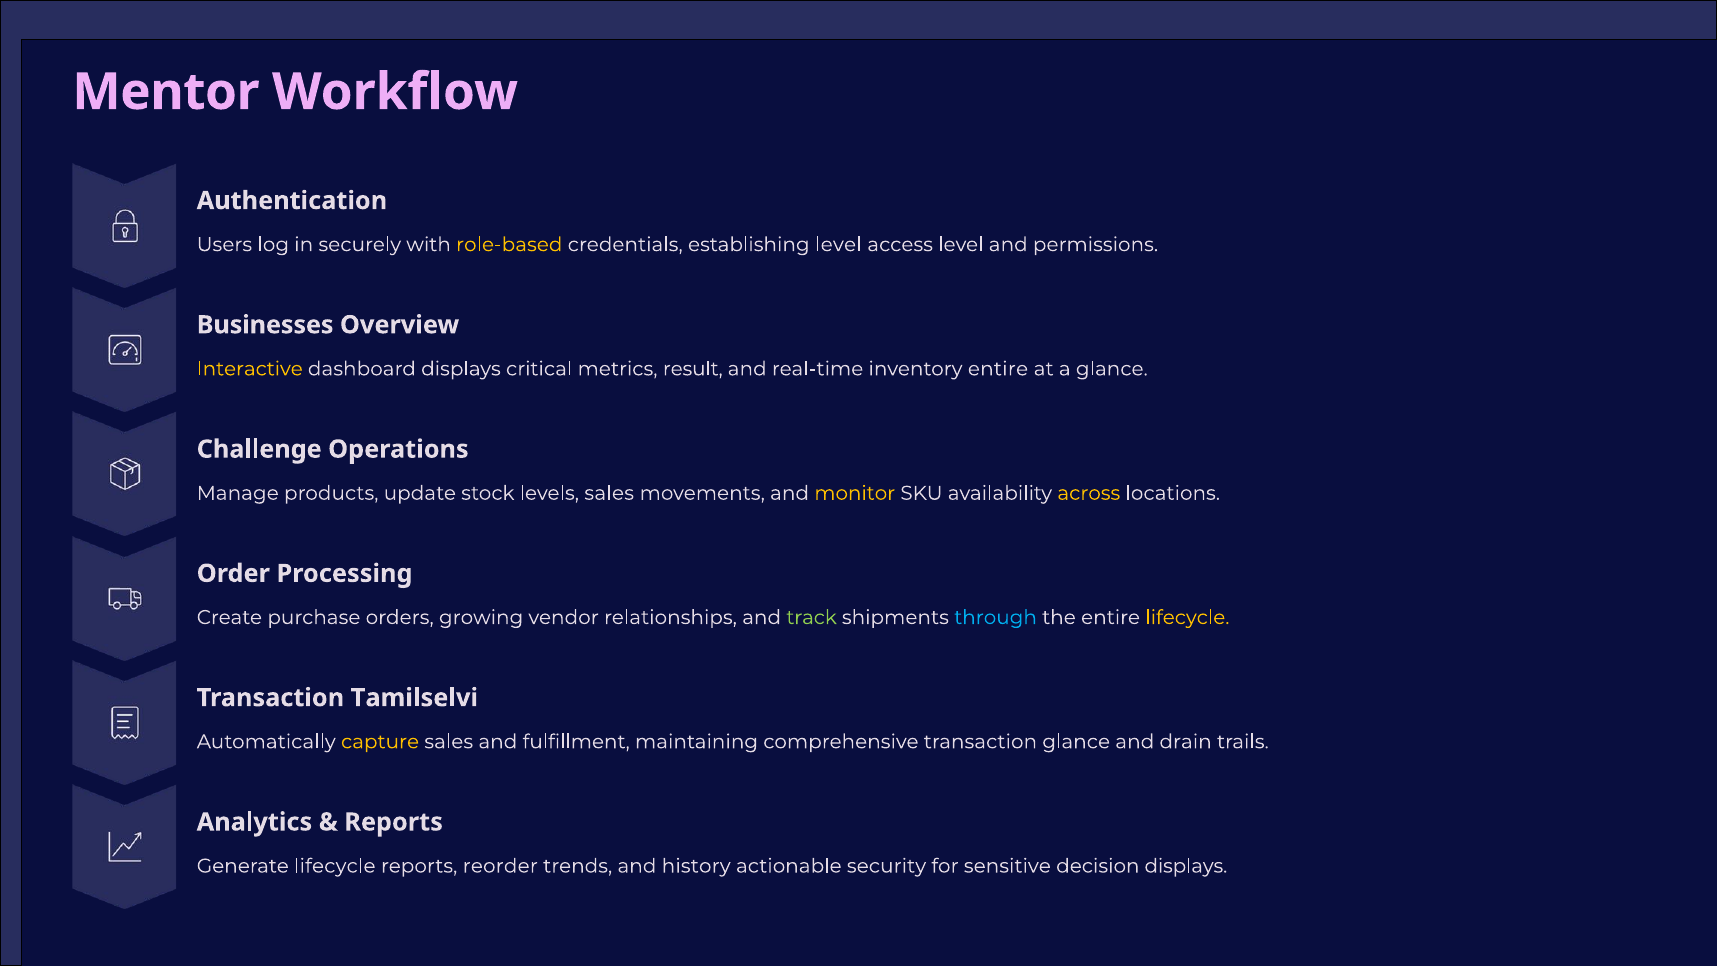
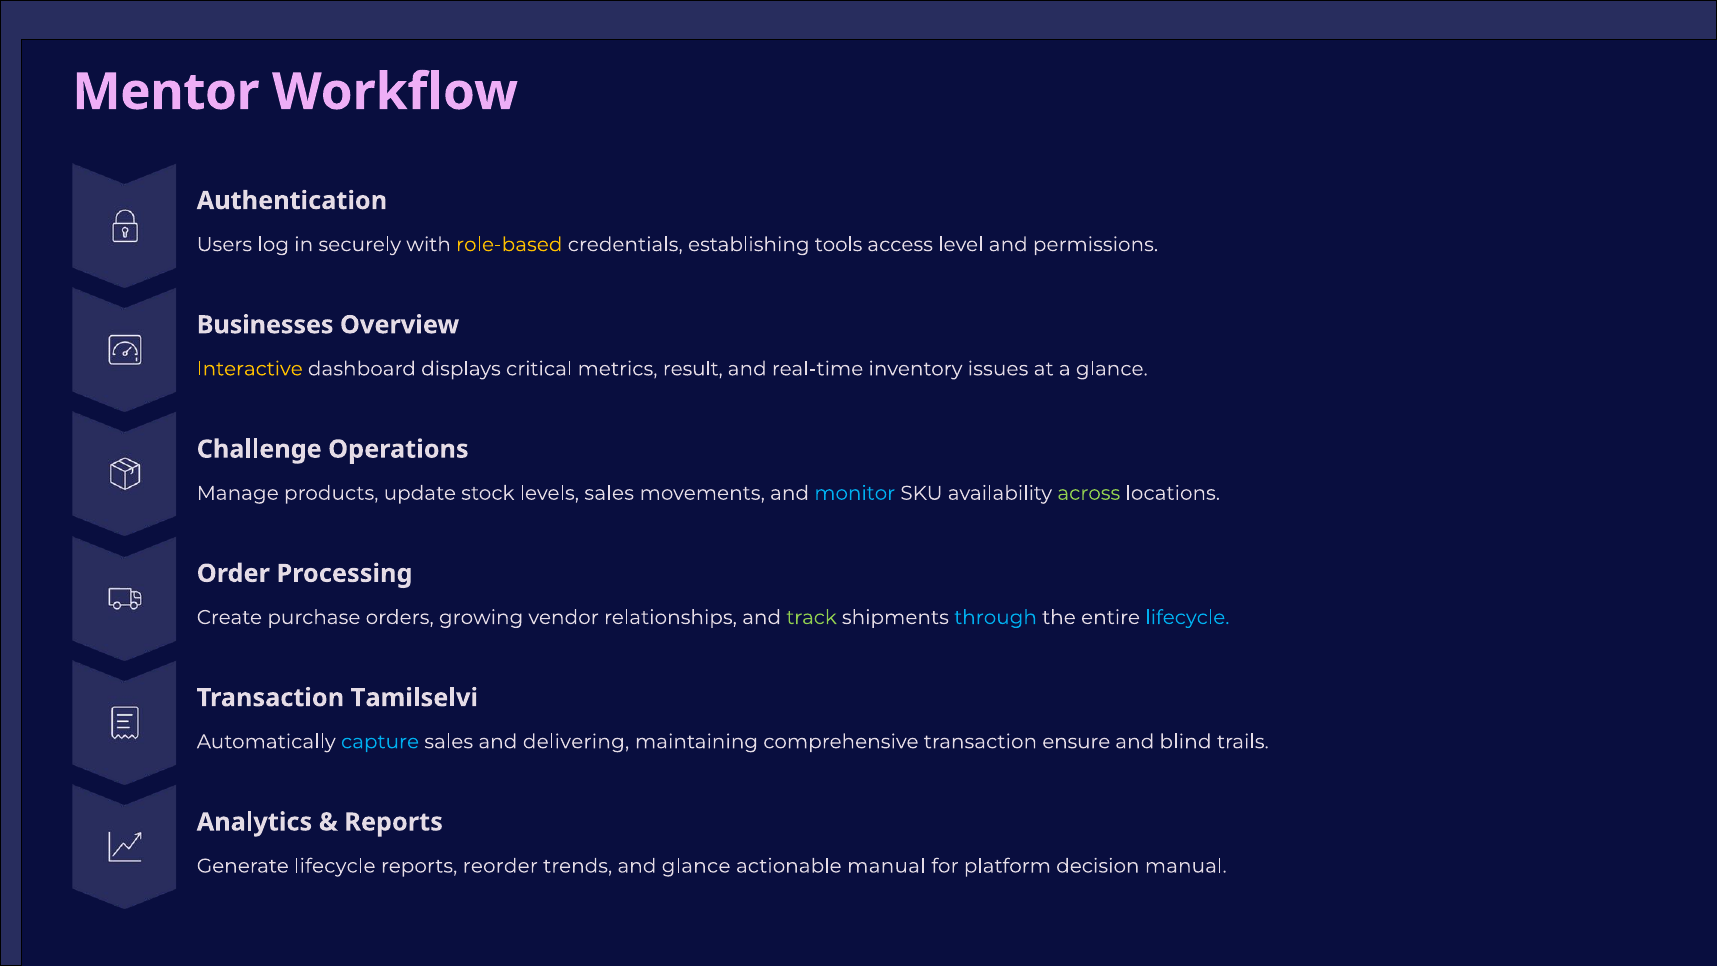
establishing level: level -> tools
inventory entire: entire -> issues
monitor colour: yellow -> light blue
across colour: yellow -> light green
lifecycle at (1187, 617) colour: yellow -> light blue
capture colour: yellow -> light blue
fulfillment: fulfillment -> delivering
transaction glance: glance -> ensure
drain: drain -> blind
and history: history -> glance
actionable security: security -> manual
sensitive: sensitive -> platform
decision displays: displays -> manual
